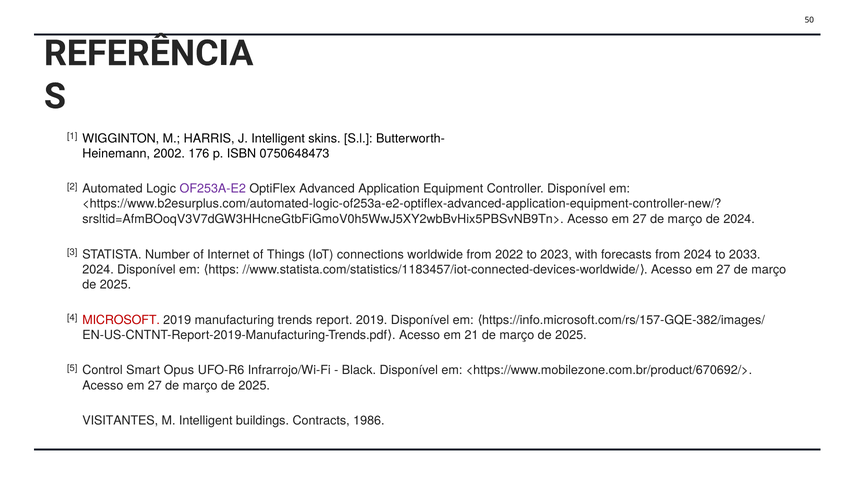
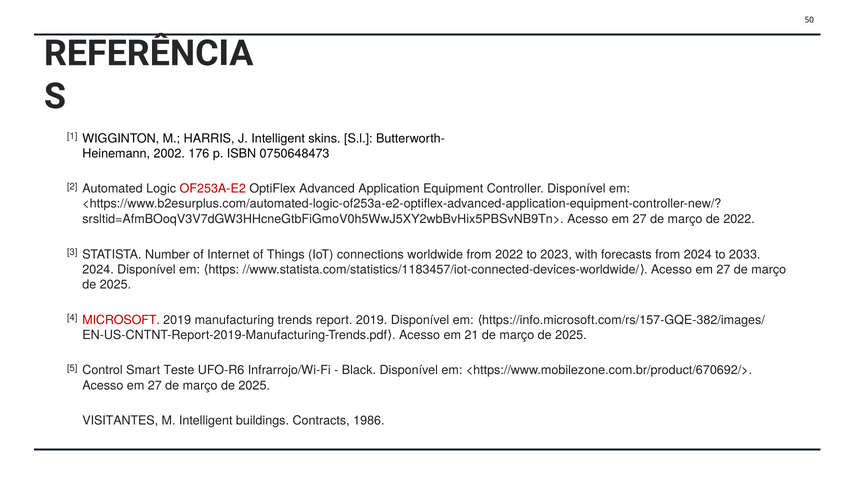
OF253A-E2 colour: purple -> red
de 2024: 2024 -> 2022
Opus: Opus -> Teste
